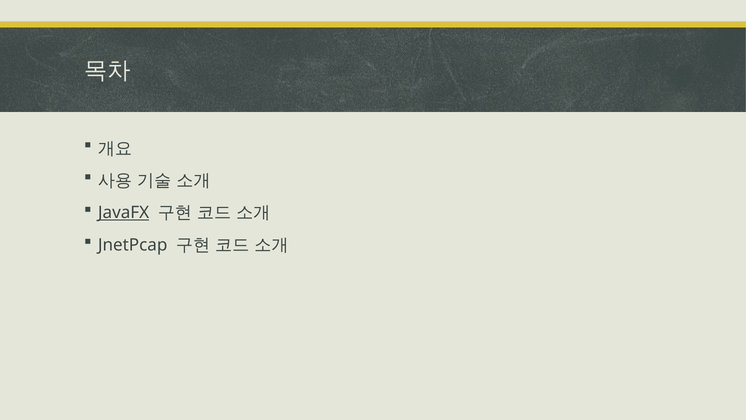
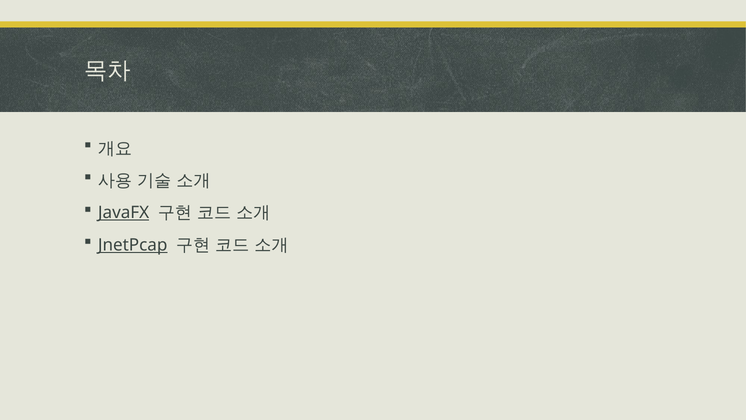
JnetPcap underline: none -> present
